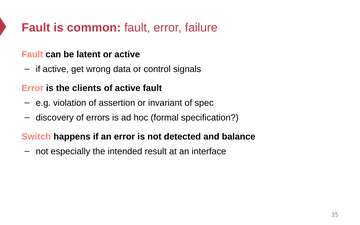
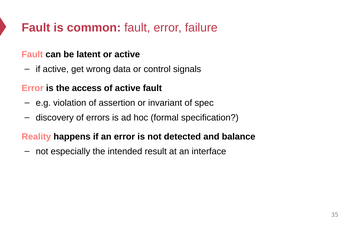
clients: clients -> access
Switch: Switch -> Reality
